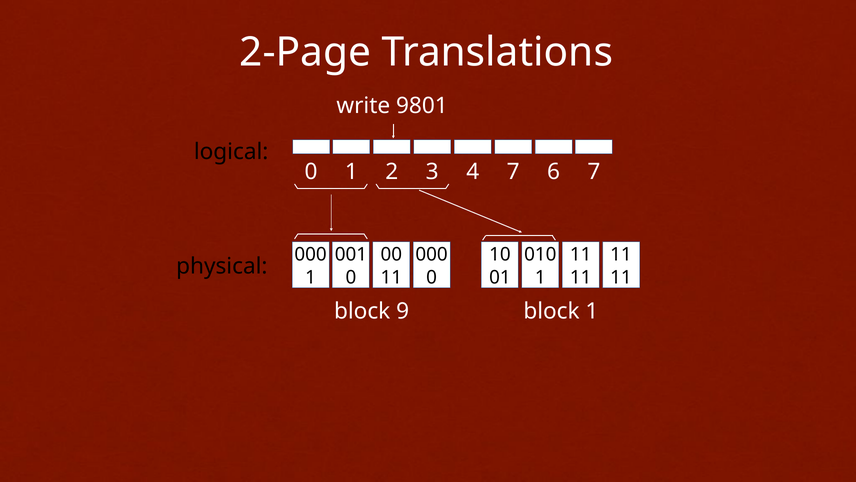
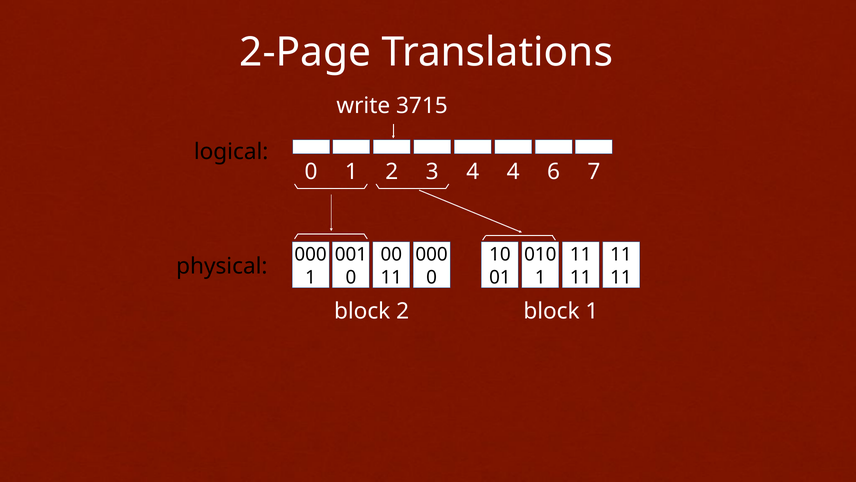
9801: 9801 -> 3715
4 7: 7 -> 4
block 9: 9 -> 2
